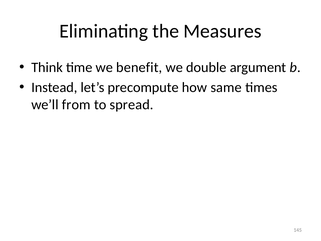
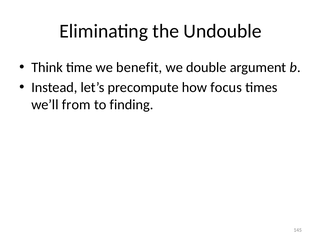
Measures: Measures -> Undouble
same: same -> focus
spread: spread -> finding
